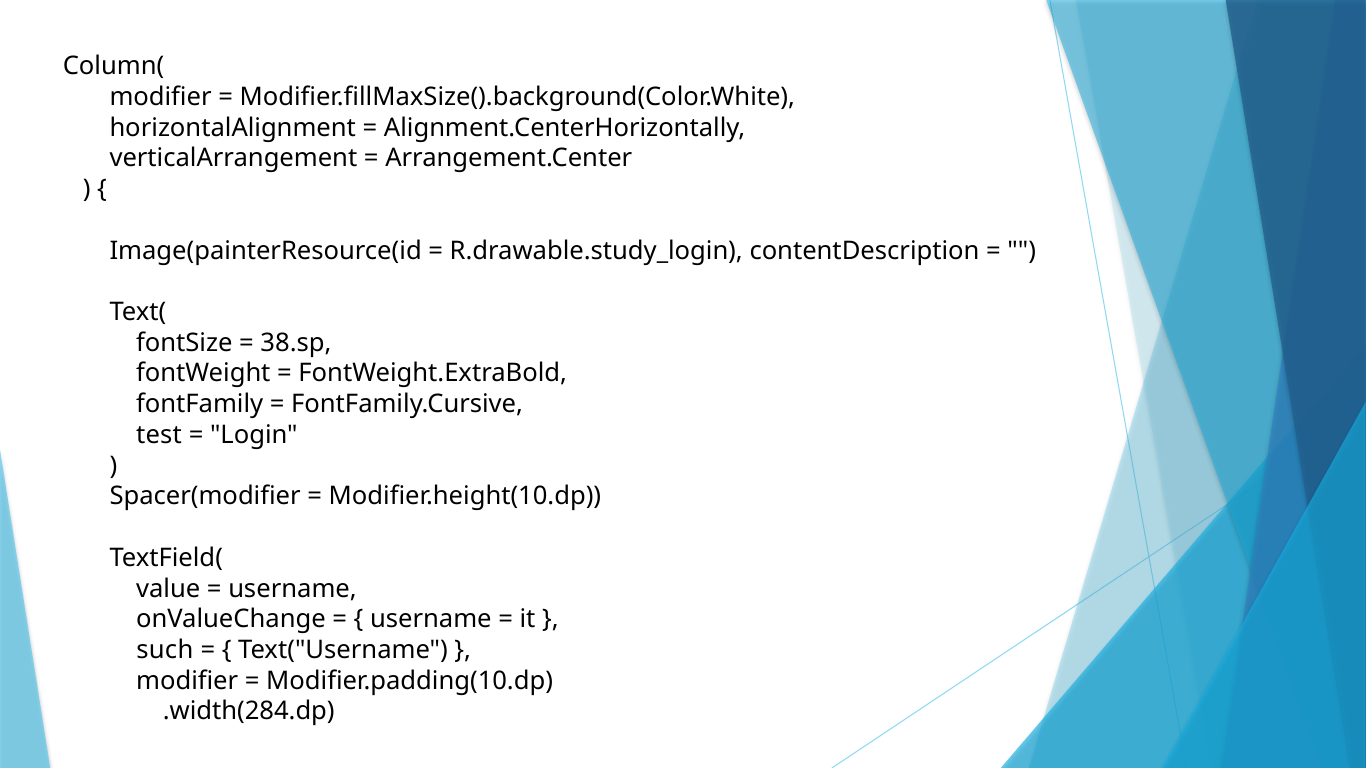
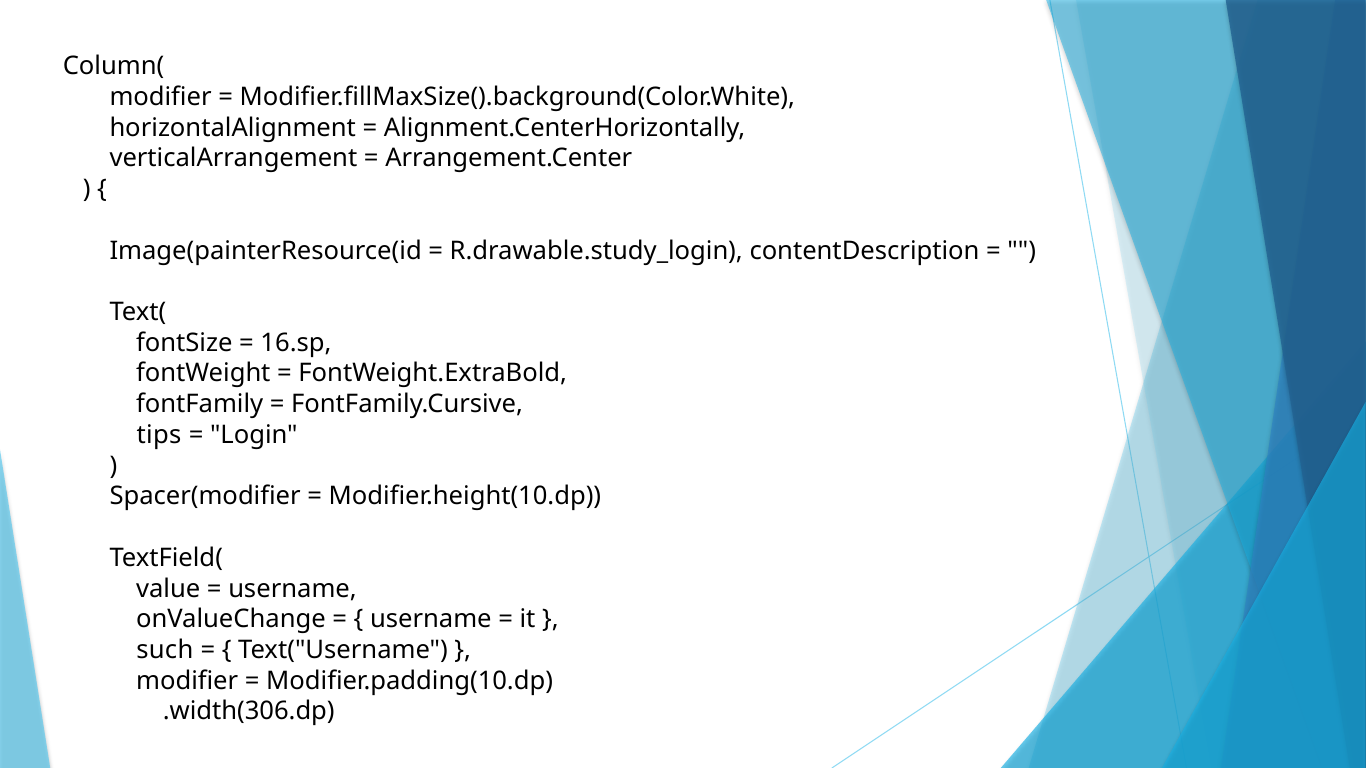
38.sp: 38.sp -> 16.sp
test: test -> tips
.width(284.dp: .width(284.dp -> .width(306.dp
